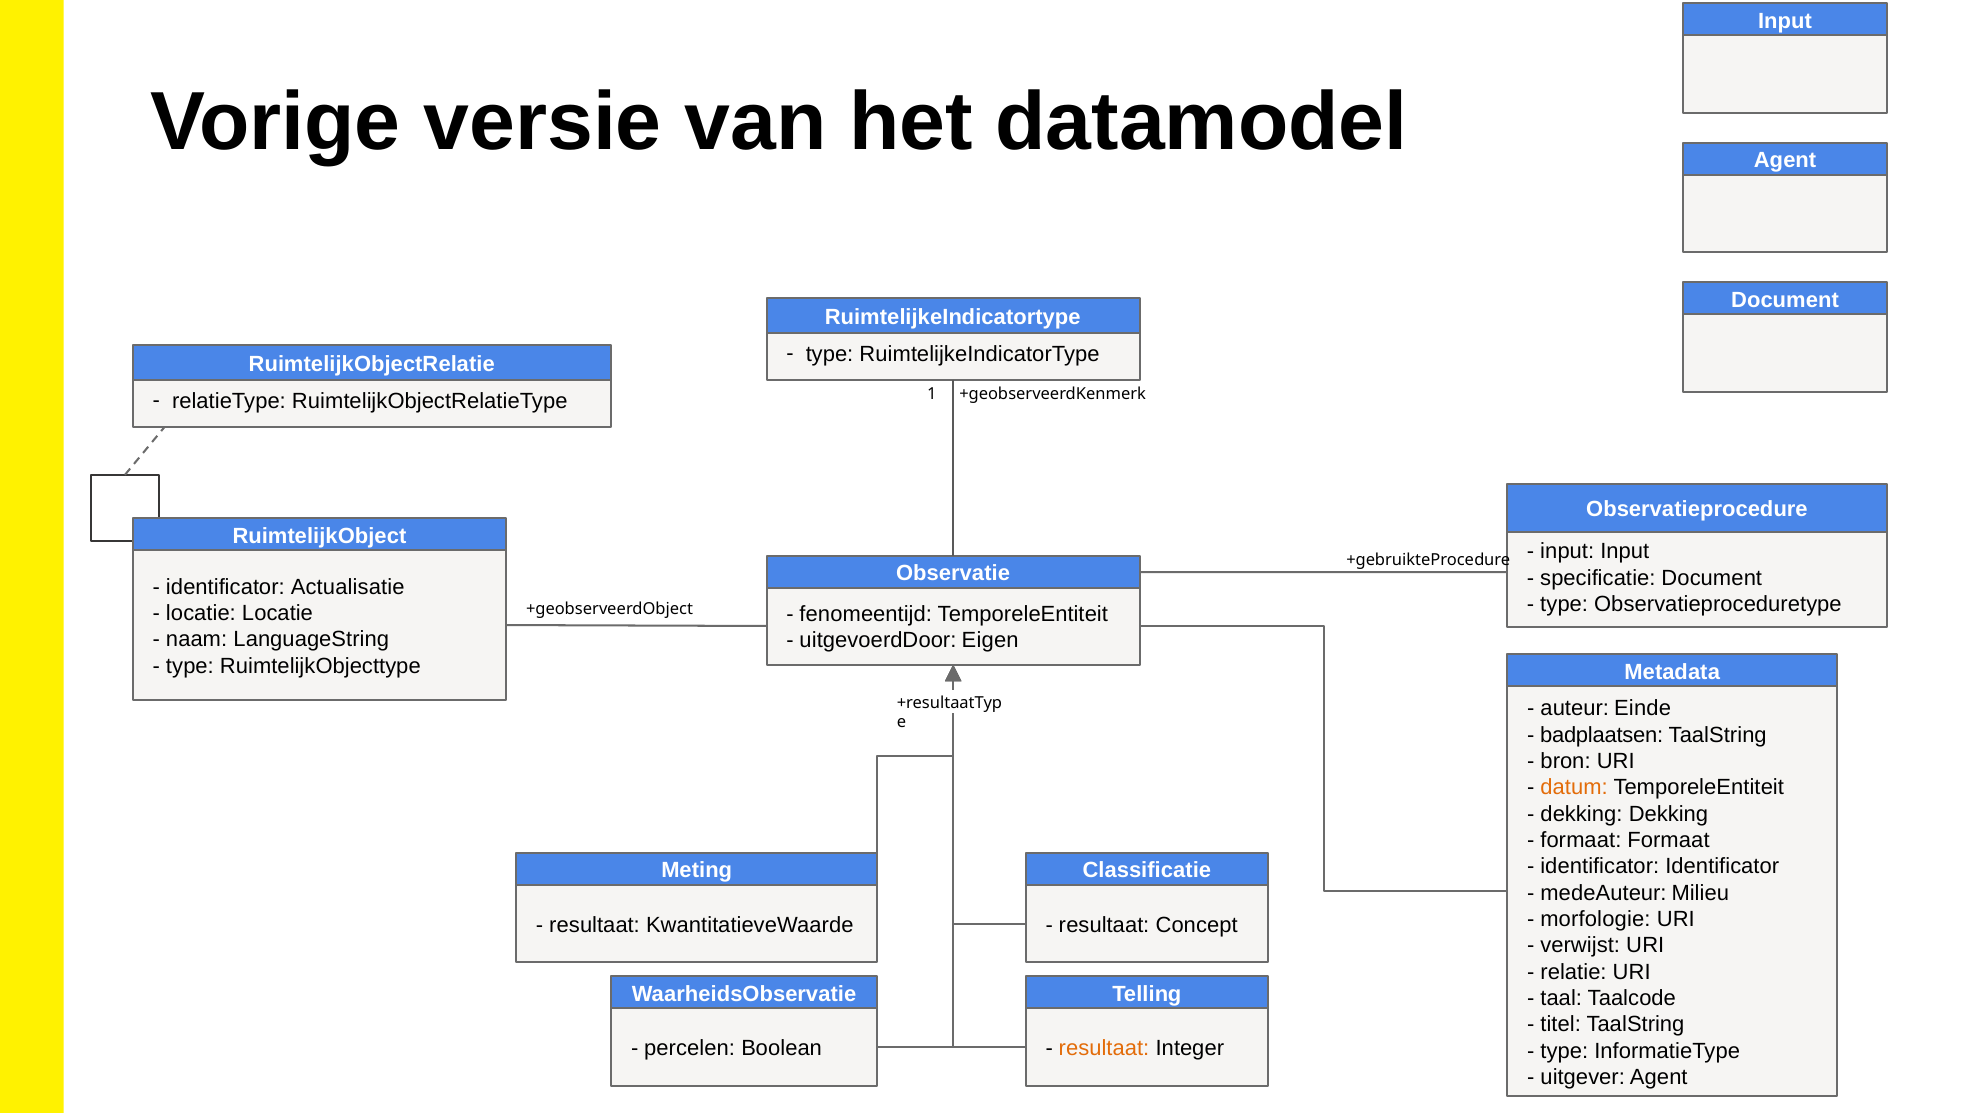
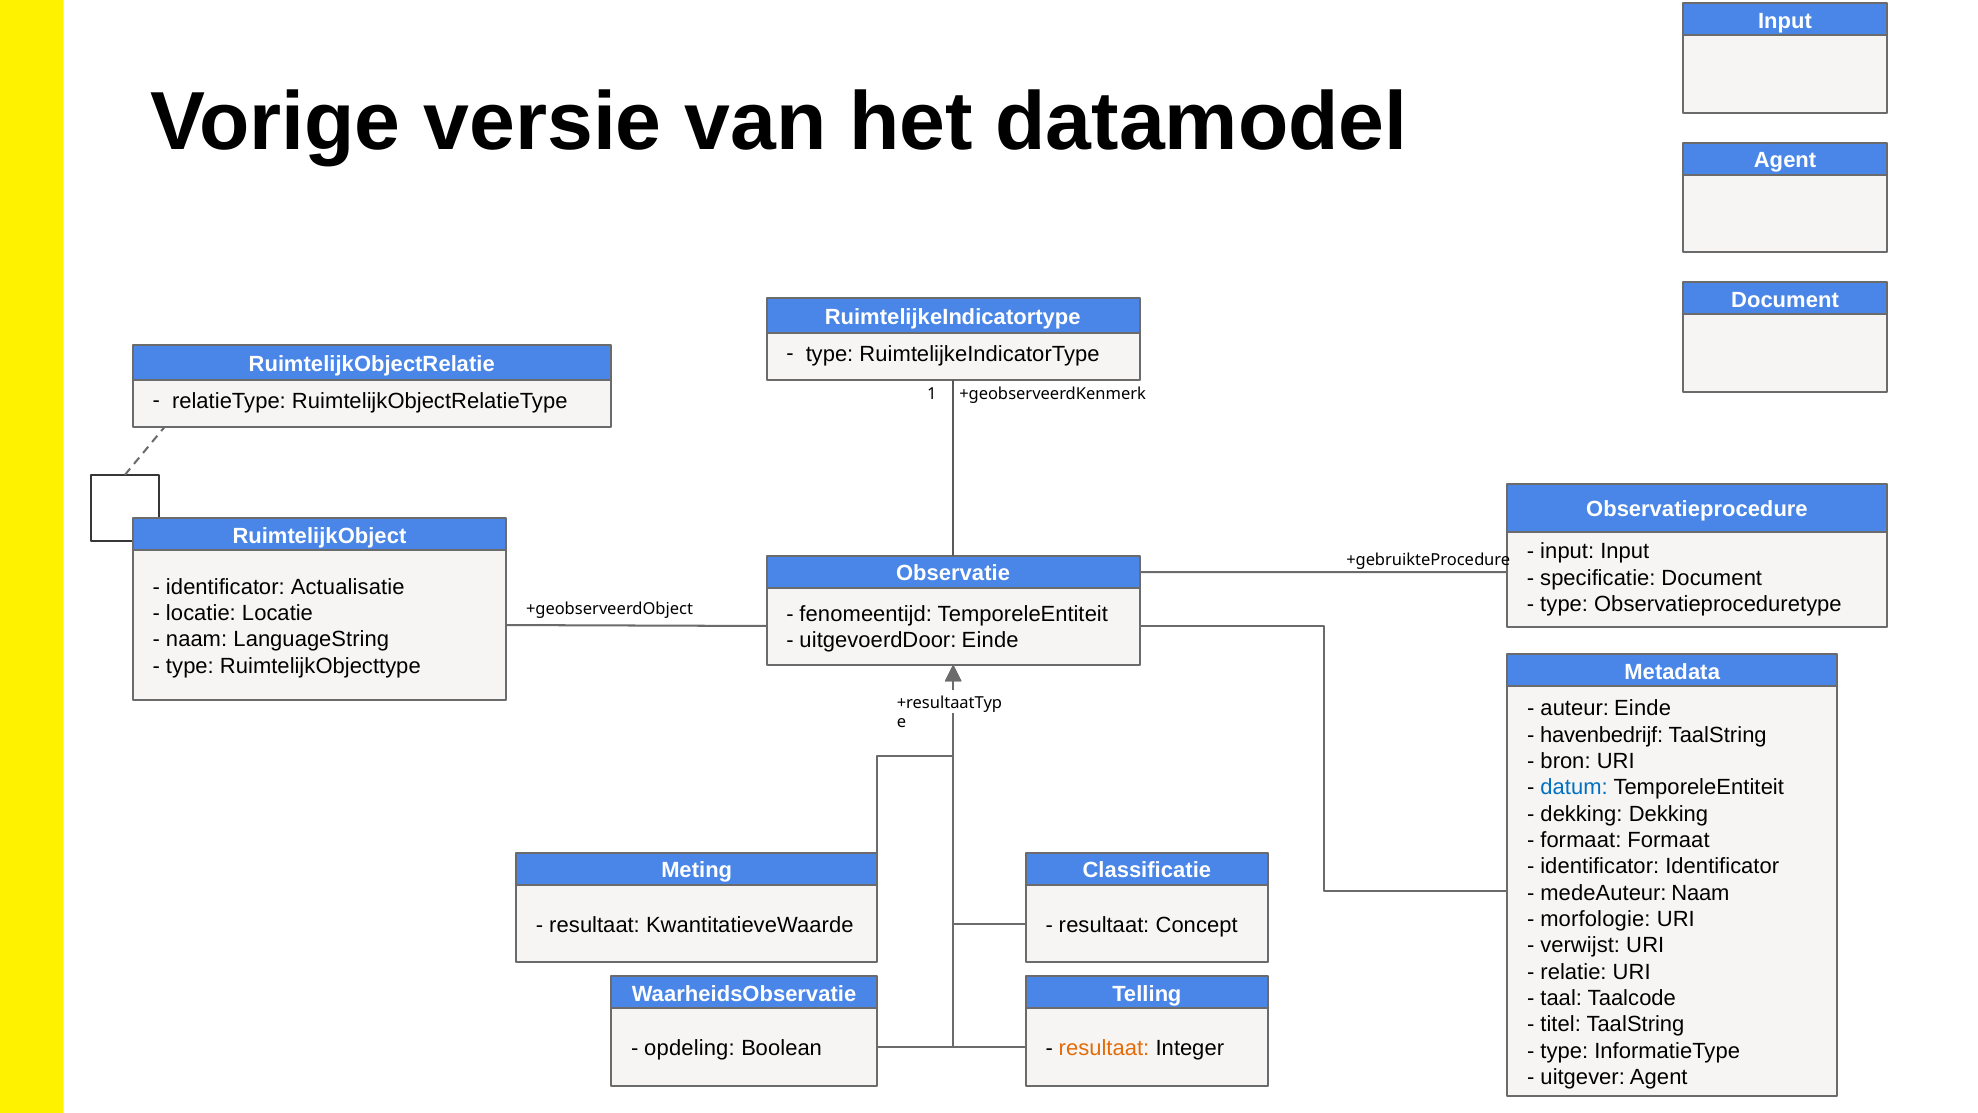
uitgevoerdDoor Eigen: Eigen -> Einde
badplaatsen: badplaatsen -> havenbedrijf
datum colour: orange -> blue
medeAuteur Milieu: Milieu -> Naam
percelen: percelen -> opdeling
